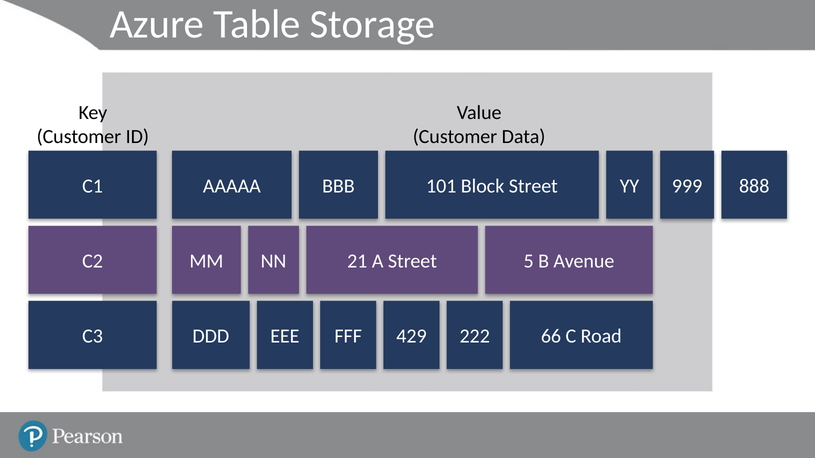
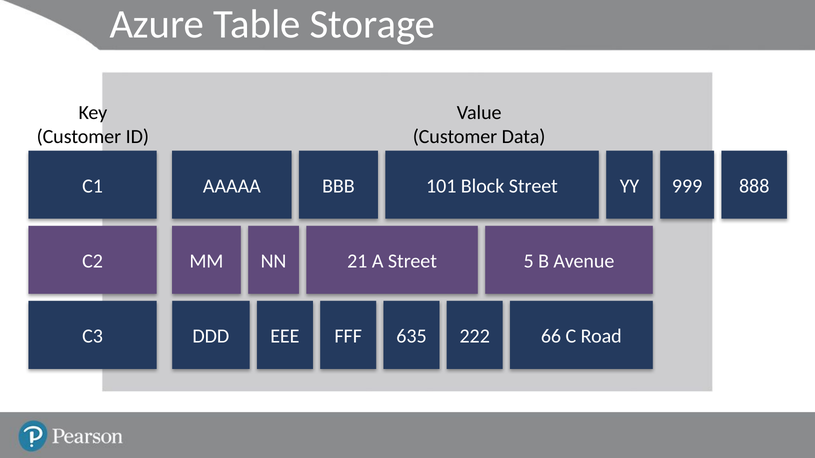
429: 429 -> 635
